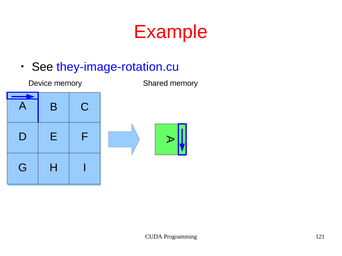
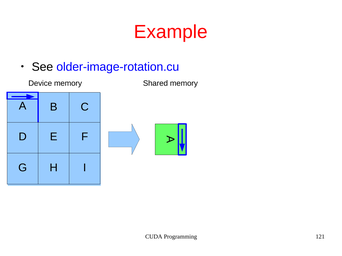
they-image-rotation.cu: they-image-rotation.cu -> older-image-rotation.cu
